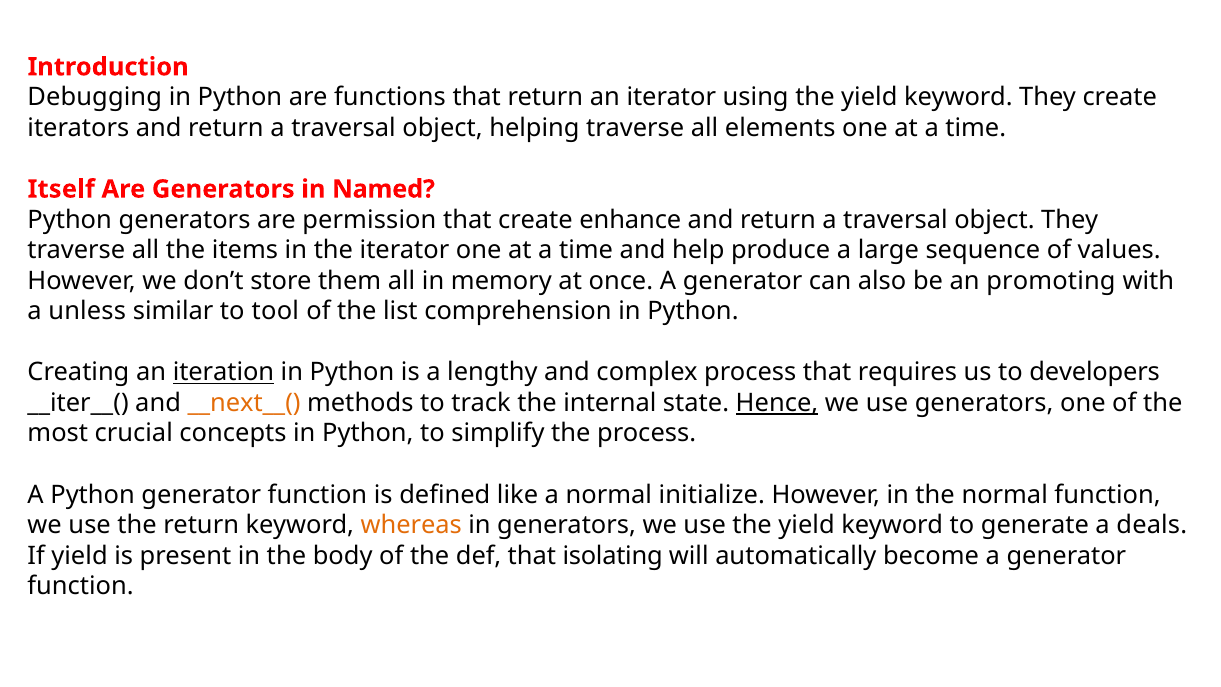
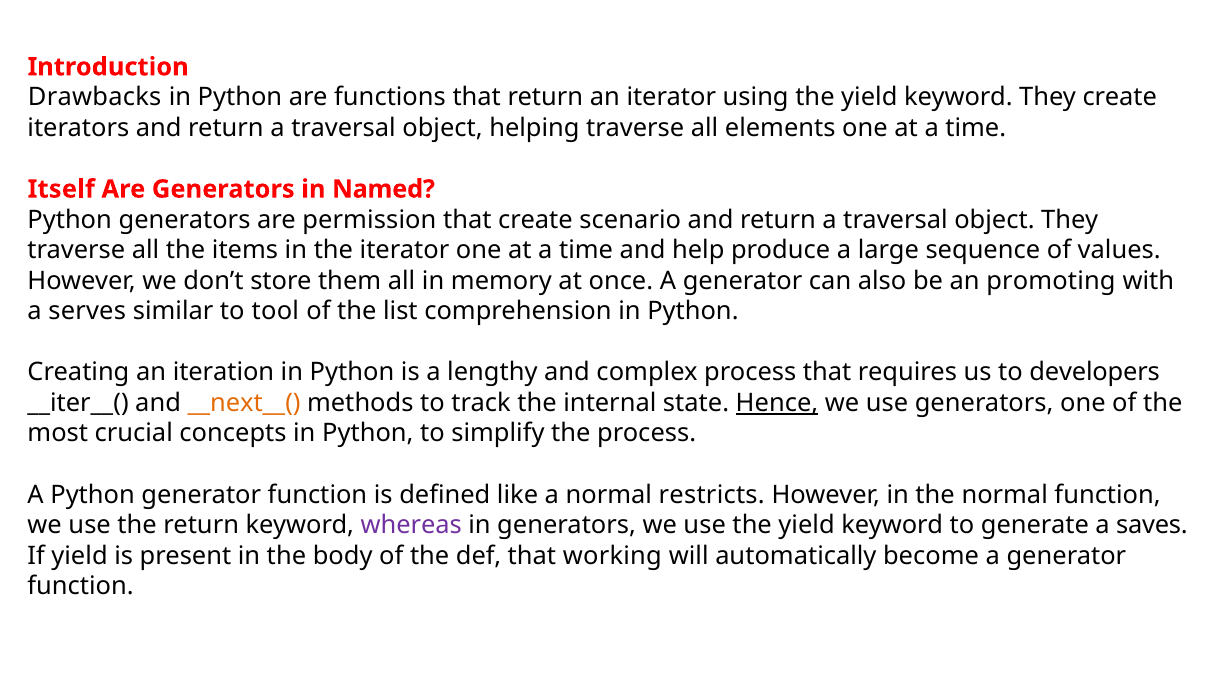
Debugging: Debugging -> Drawbacks
enhance: enhance -> scenario
unless: unless -> serves
iteration underline: present -> none
initialize: initialize -> restricts
whereas colour: orange -> purple
deals: deals -> saves
isolating: isolating -> working
